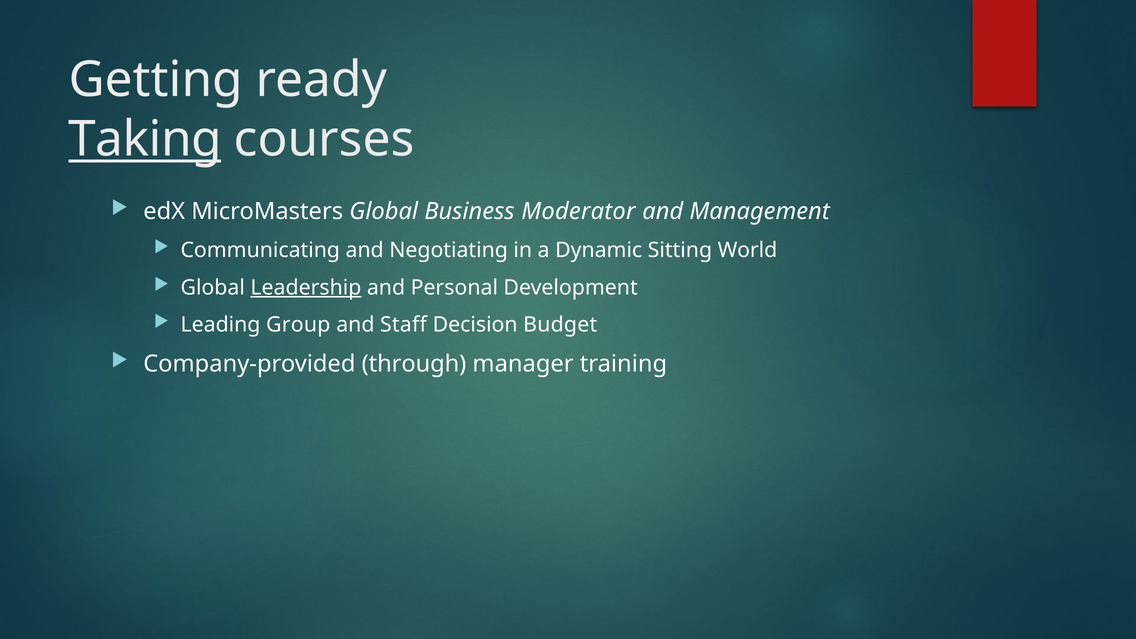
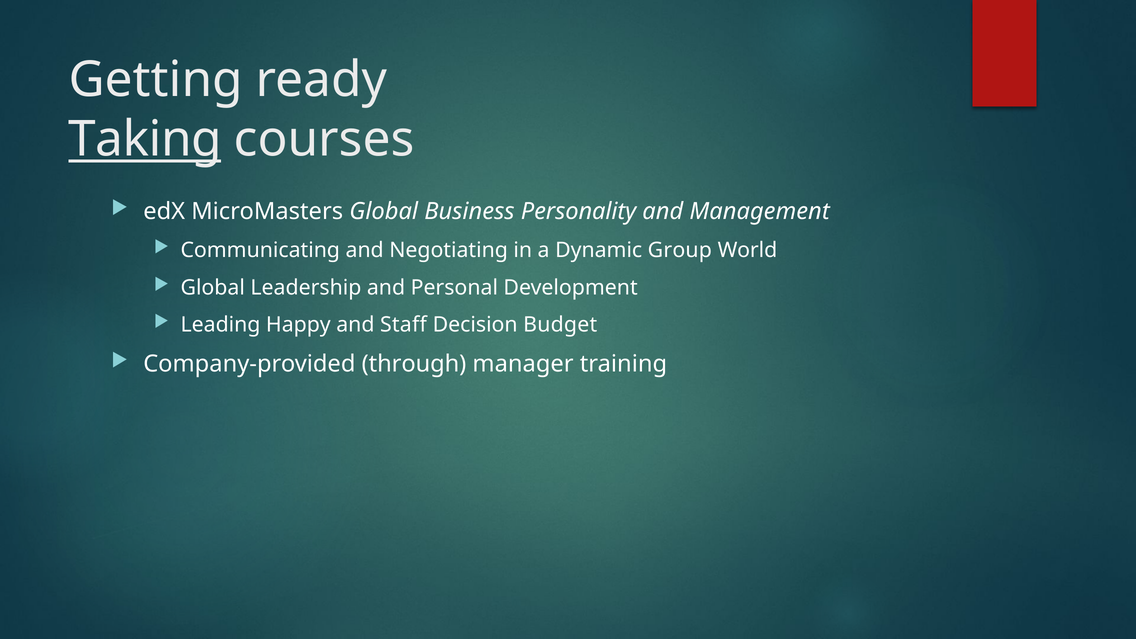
Moderator: Moderator -> Personality
Sitting: Sitting -> Group
Leadership underline: present -> none
Group: Group -> Happy
